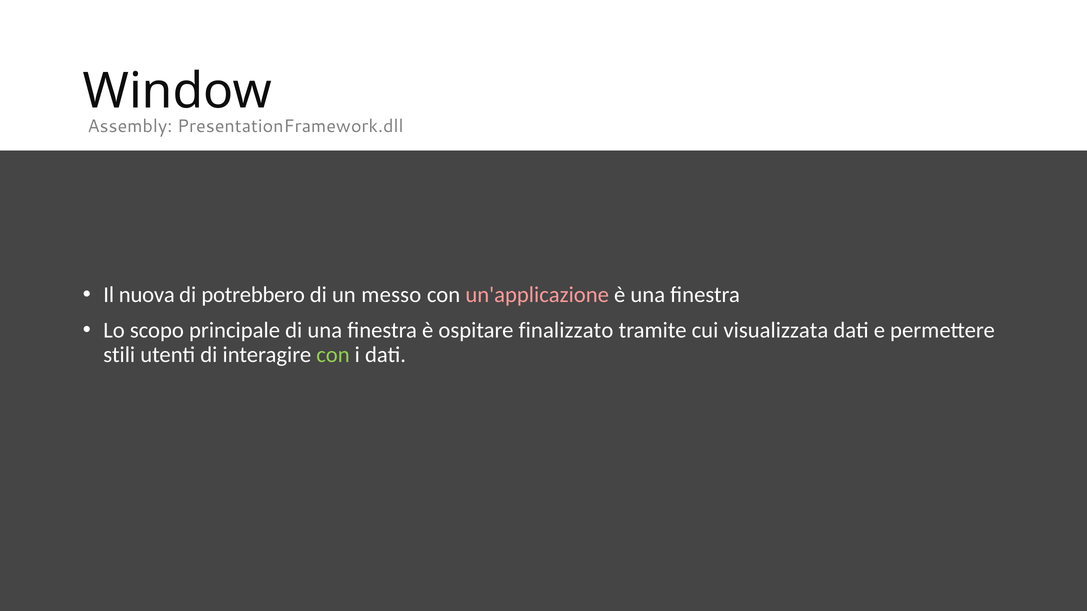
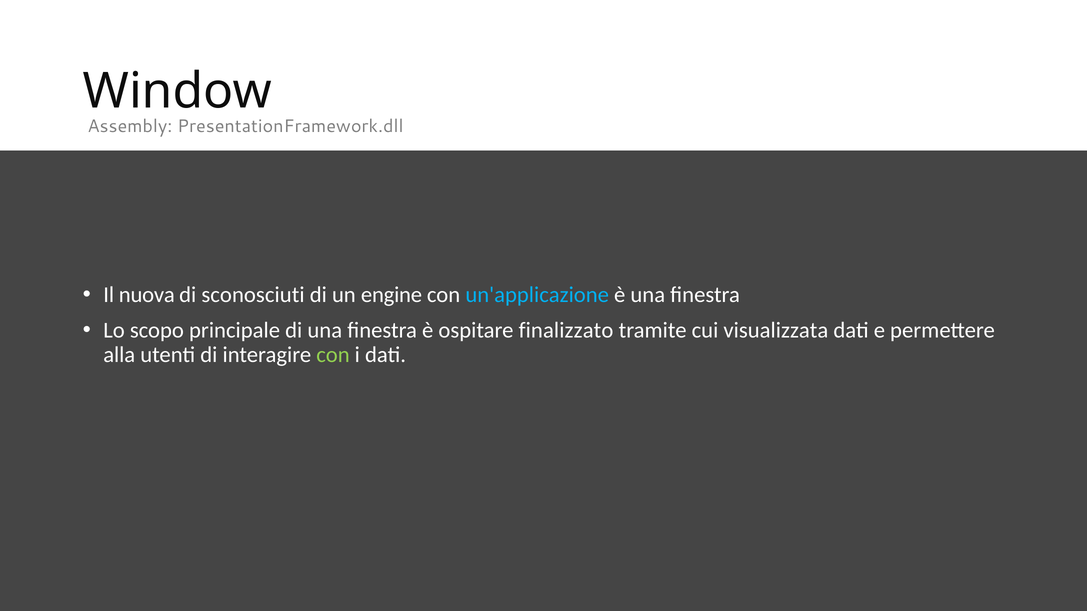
potrebbero: potrebbero -> sconosciuti
messo: messo -> engine
un'applicazione colour: pink -> light blue
stili: stili -> alla
